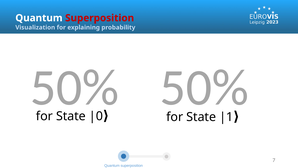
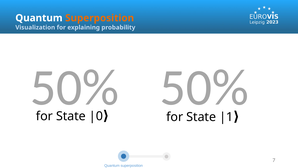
Superposition at (100, 18) colour: red -> orange
